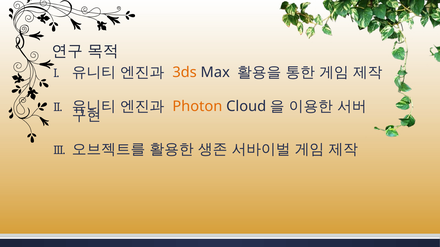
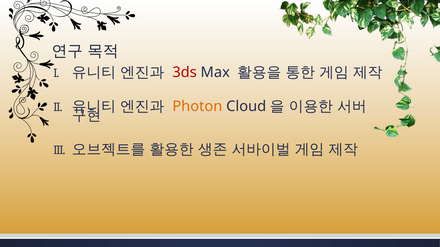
3ds colour: orange -> red
